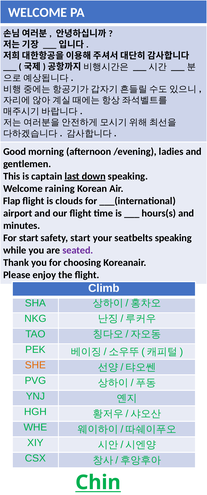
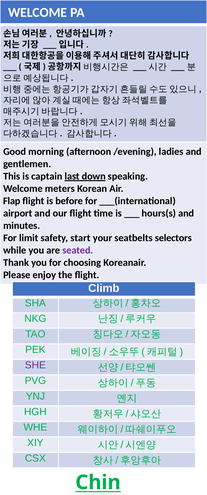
raining: raining -> meters
clouds: clouds -> before
For start: start -> limit
seatbelts speaking: speaking -> selectors
SHE colour: orange -> purple
